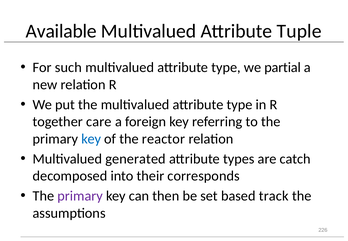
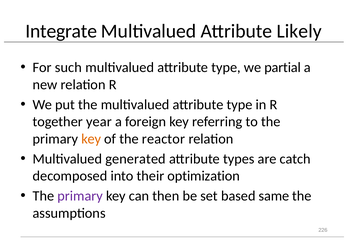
Available: Available -> Integrate
Tuple: Tuple -> Likely
care: care -> year
key at (91, 139) colour: blue -> orange
corresponds: corresponds -> optimization
track: track -> same
